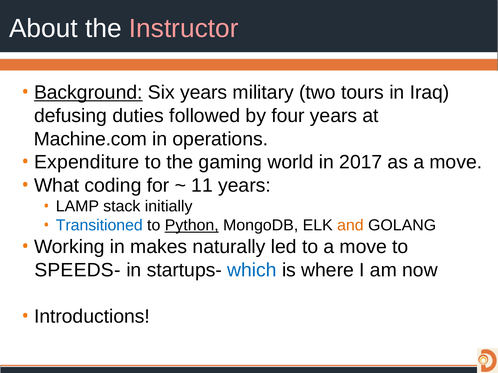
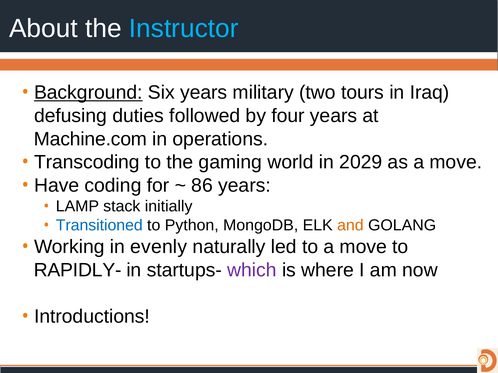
Instructor colour: pink -> light blue
Expenditure: Expenditure -> Transcoding
2017: 2017 -> 2029
What: What -> Have
11: 11 -> 86
Python underline: present -> none
makes: makes -> evenly
SPEEDS-: SPEEDS- -> RAPIDLY-
which colour: blue -> purple
